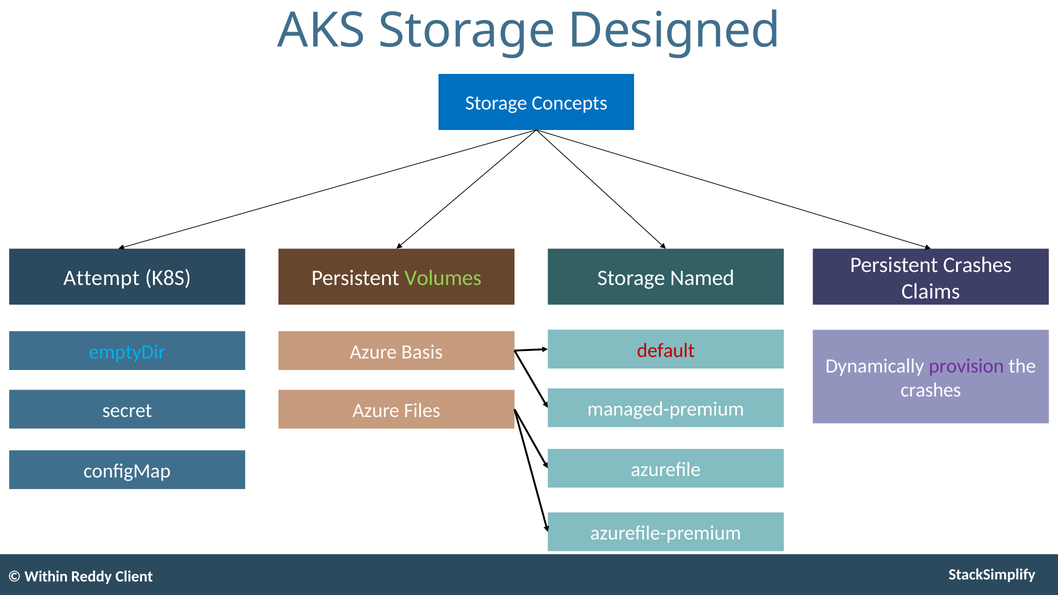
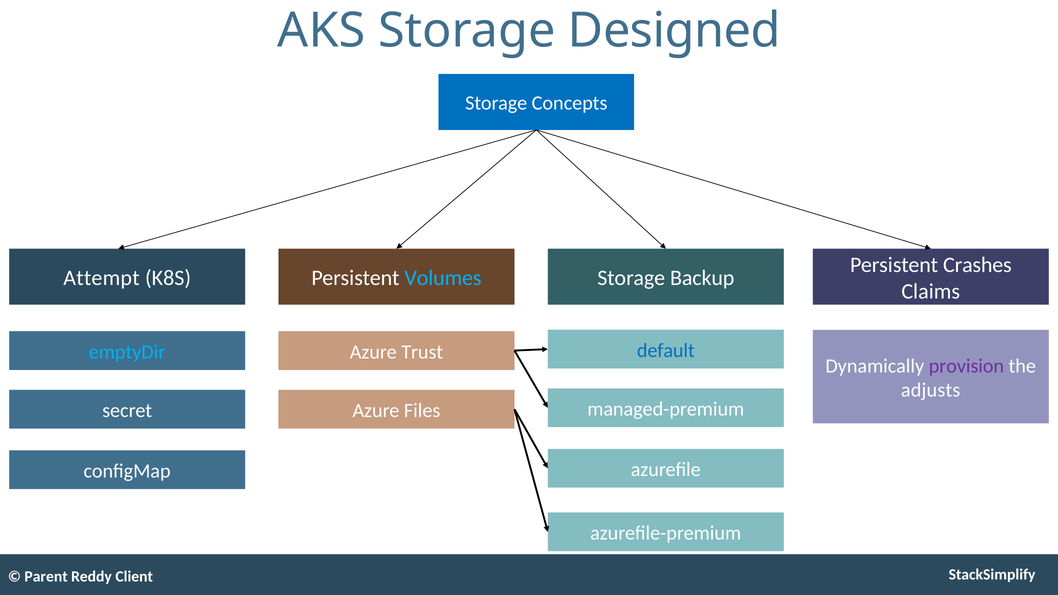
Volumes colour: light green -> light blue
Named: Named -> Backup
default colour: red -> blue
Basis: Basis -> Trust
crashes at (931, 390): crashes -> adjusts
Within: Within -> Parent
